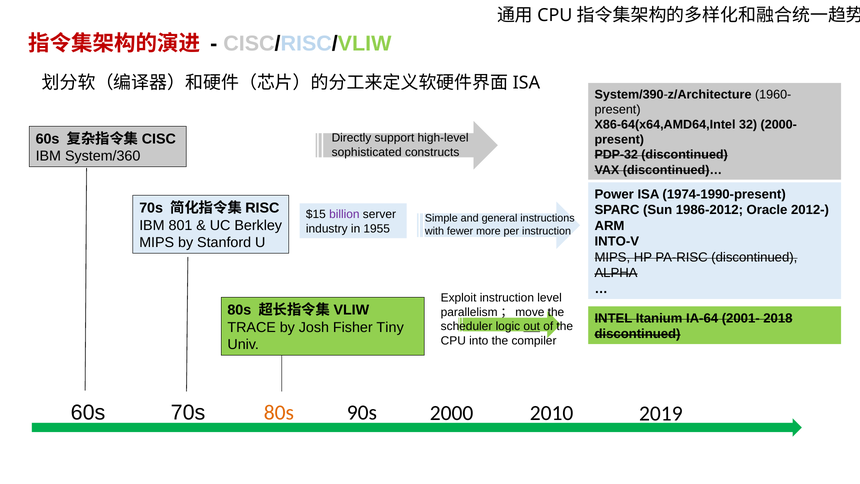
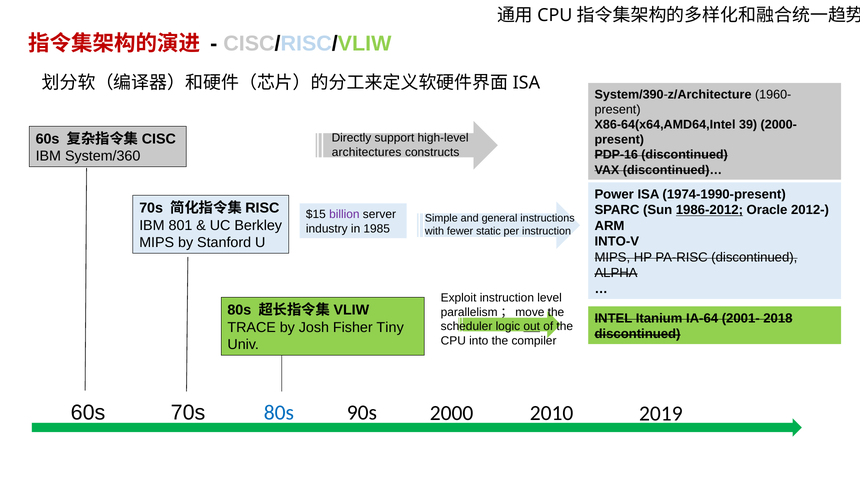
32: 32 -> 39
sophisticated: sophisticated -> architectures
PDP-32: PDP-32 -> PDP-16
1986-2012 underline: none -> present
1955: 1955 -> 1985
more: more -> static
80s at (279, 412) colour: orange -> blue
